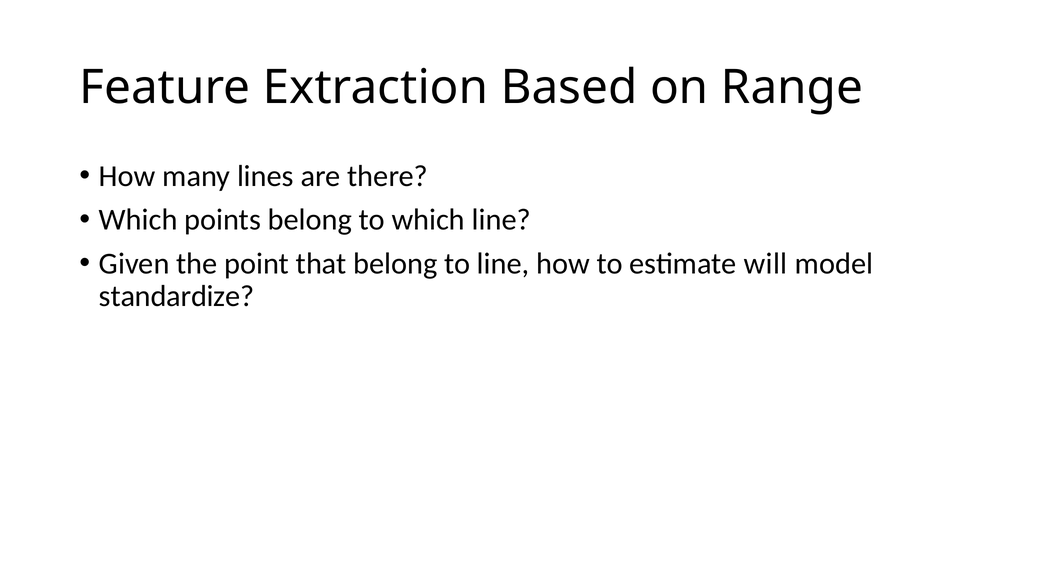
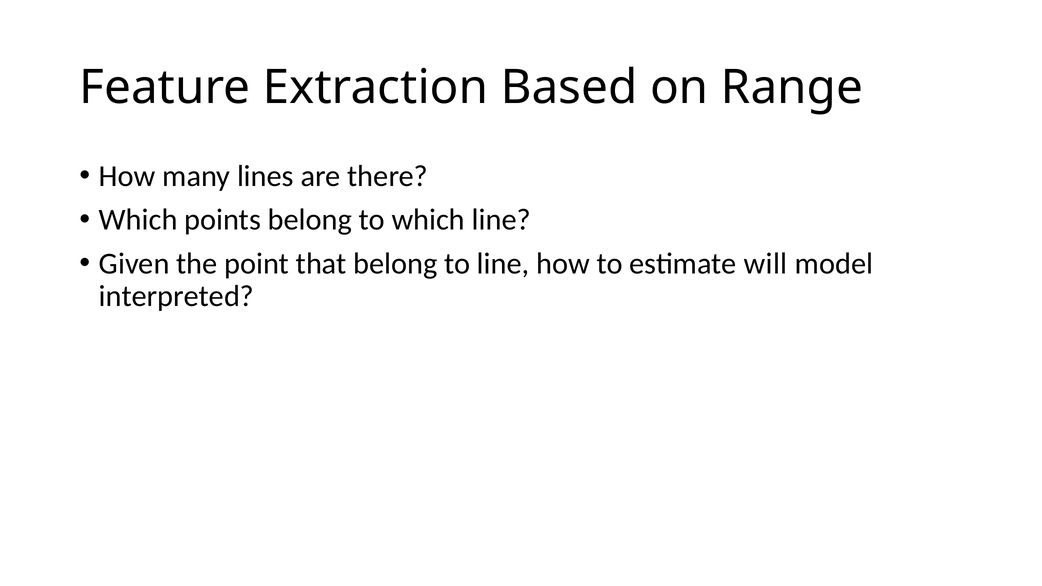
standardize: standardize -> interpreted
